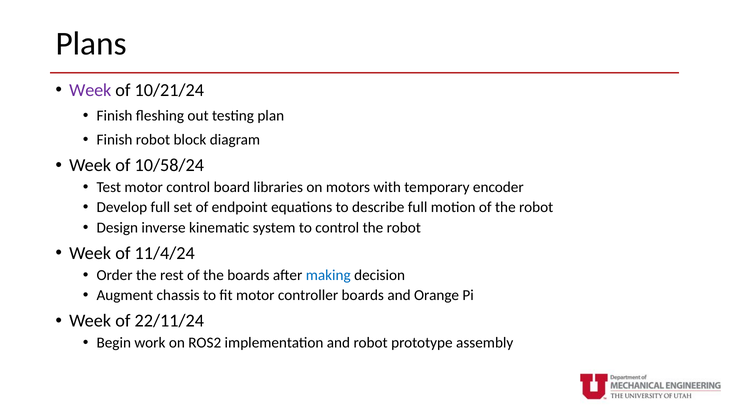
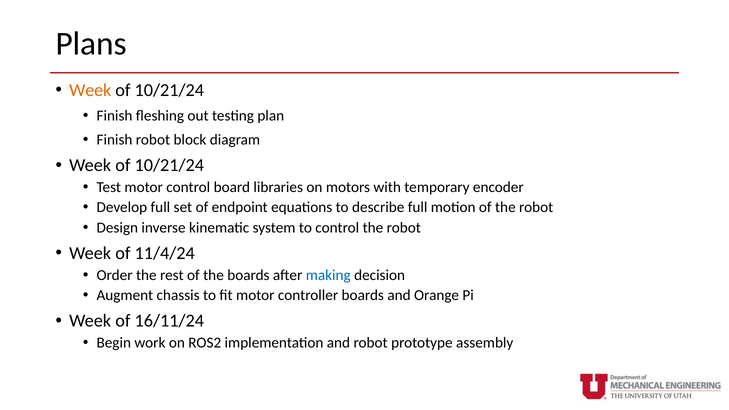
Week at (90, 90) colour: purple -> orange
10/58/24 at (169, 165): 10/58/24 -> 10/21/24
22/11/24: 22/11/24 -> 16/11/24
